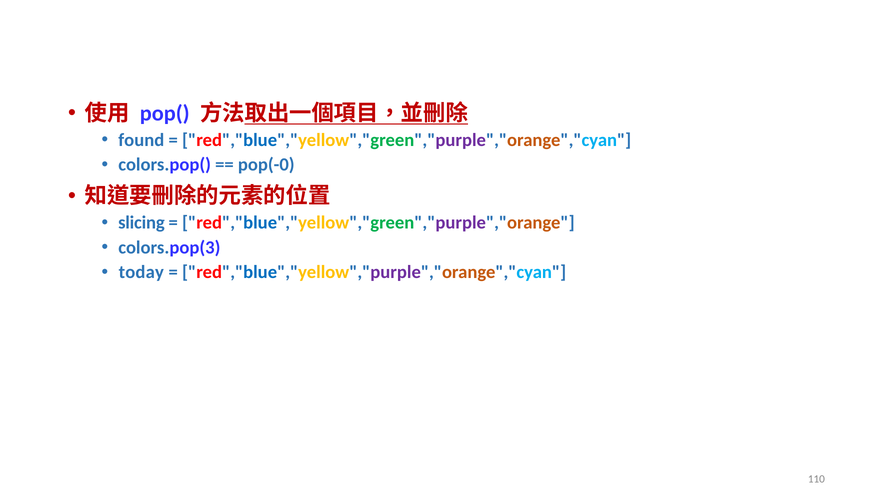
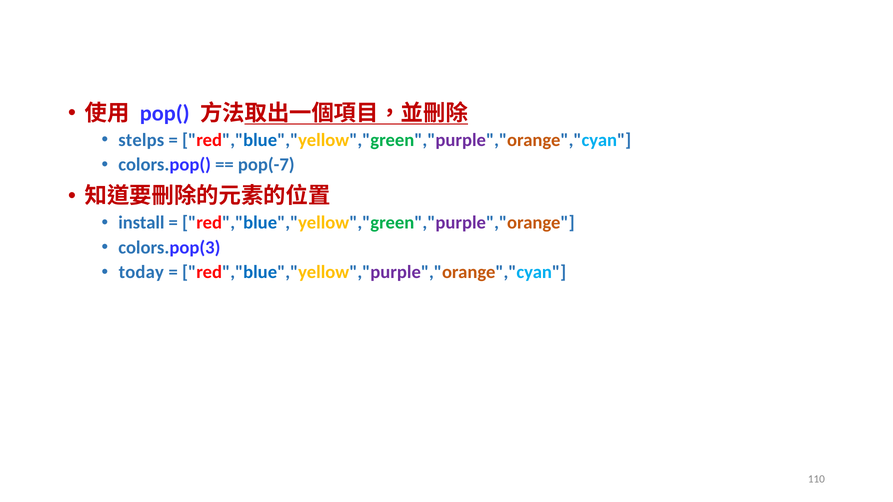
found: found -> stelps
pop(-0: pop(-0 -> pop(-7
slicing: slicing -> install
